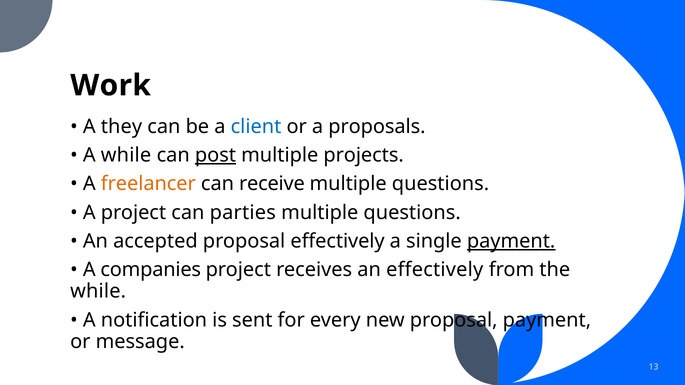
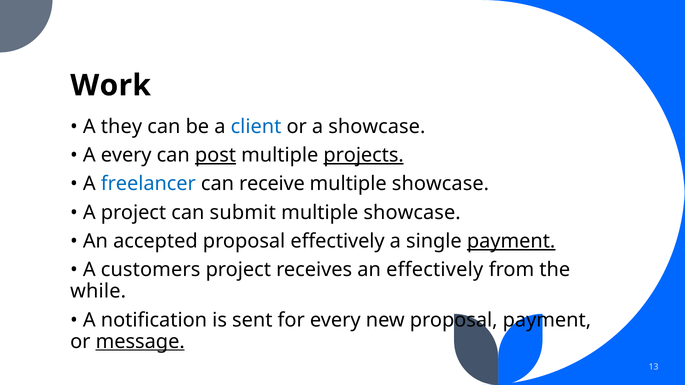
a proposals: proposals -> showcase
A while: while -> every
projects underline: none -> present
freelancer colour: orange -> blue
questions at (441, 184): questions -> showcase
parties: parties -> submit
questions at (412, 213): questions -> showcase
companies: companies -> customers
message underline: none -> present
